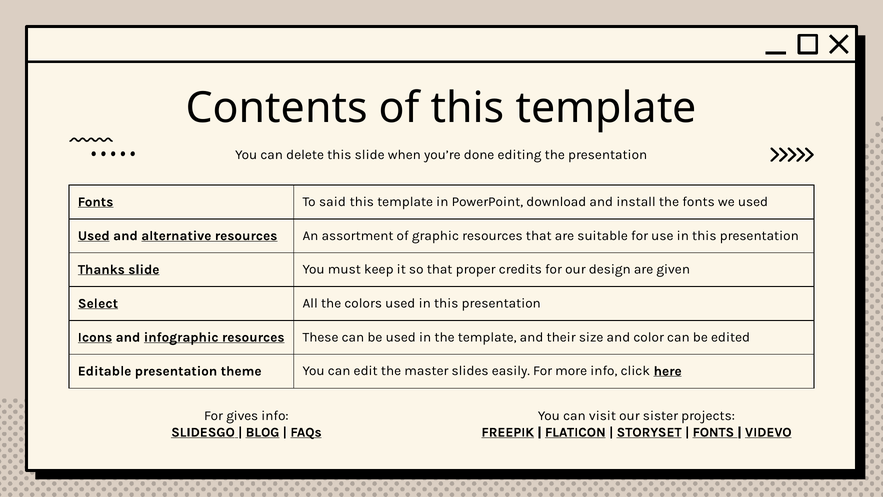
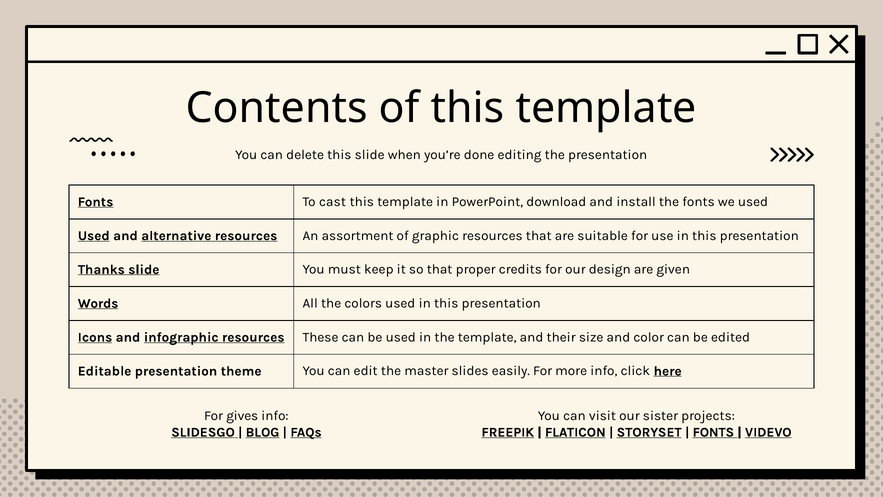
said: said -> cast
Select: Select -> Words
